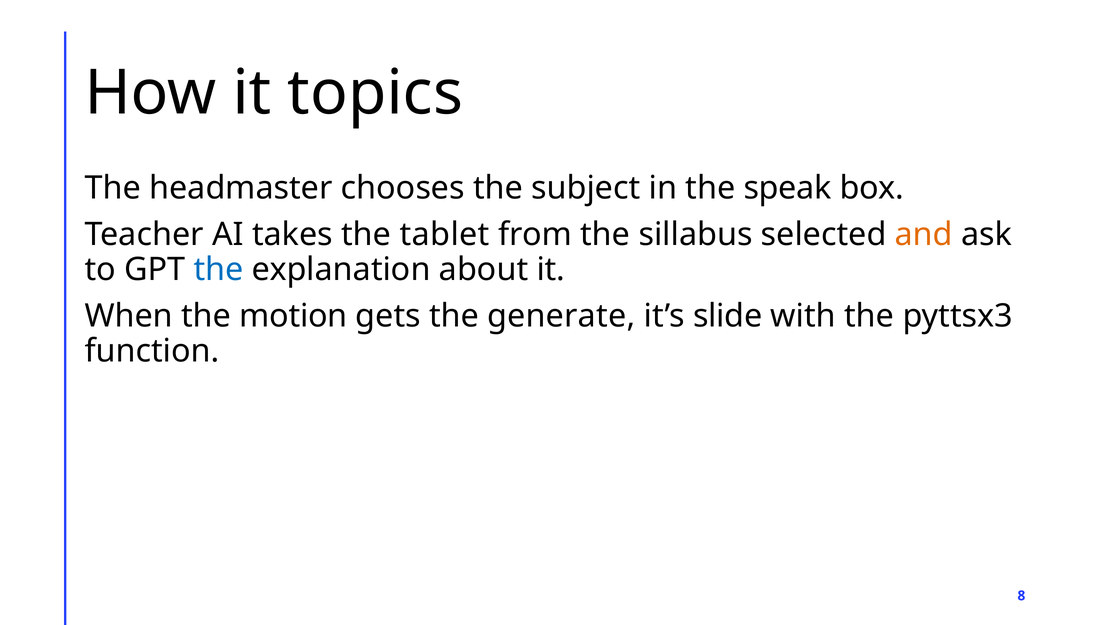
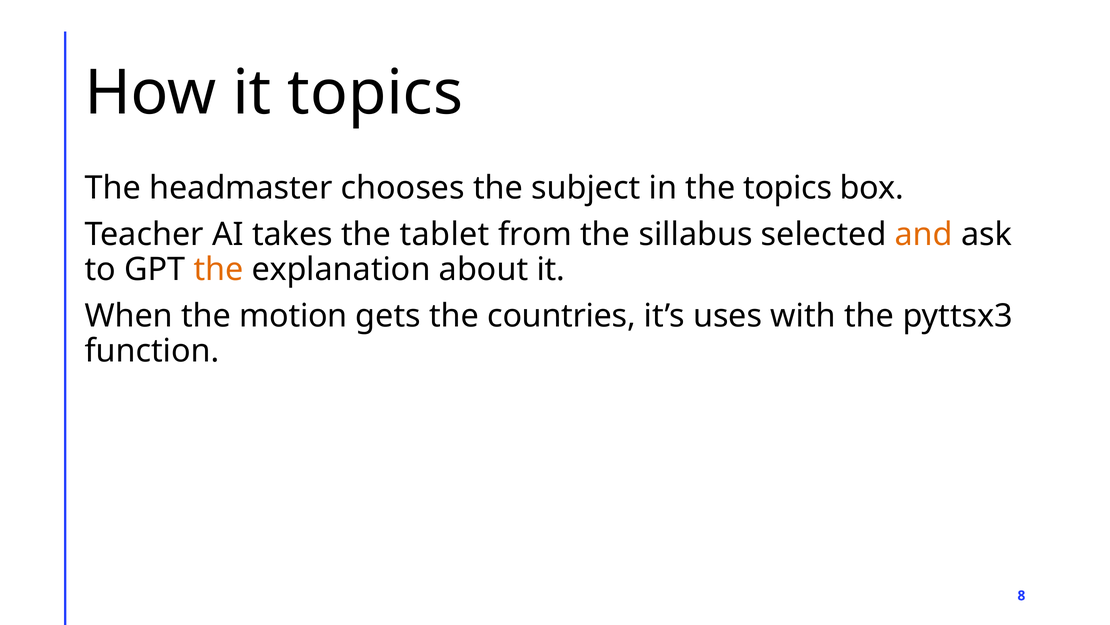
the speak: speak -> topics
the at (219, 269) colour: blue -> orange
generate: generate -> countries
slide: slide -> uses
